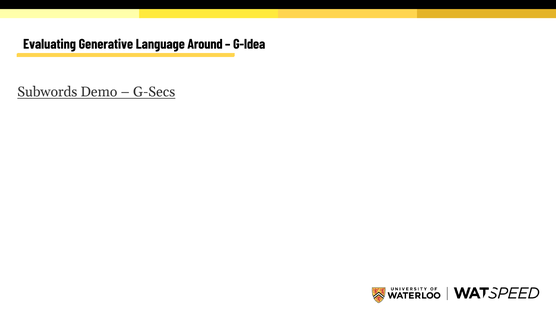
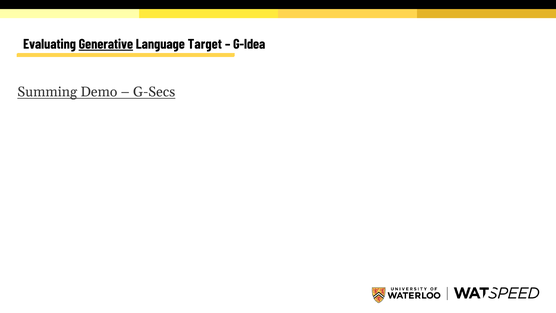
Generative underline: none -> present
Around: Around -> Target
Subwords: Subwords -> Summing
